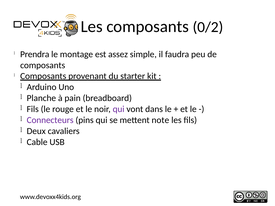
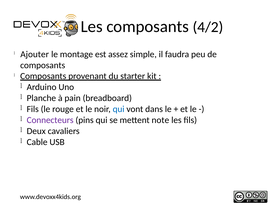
0/2: 0/2 -> 4/2
Prendra: Prendra -> Ajouter
qui at (119, 109) colour: purple -> blue
